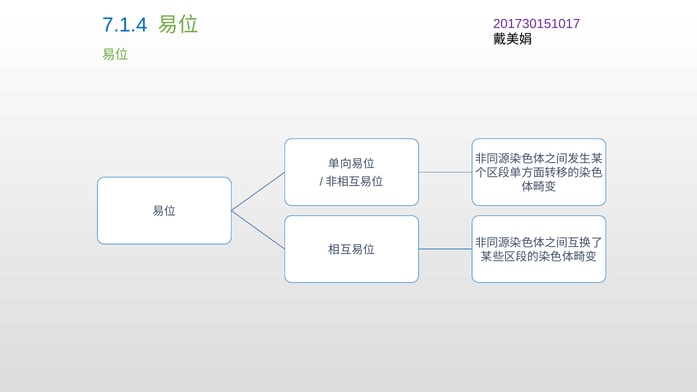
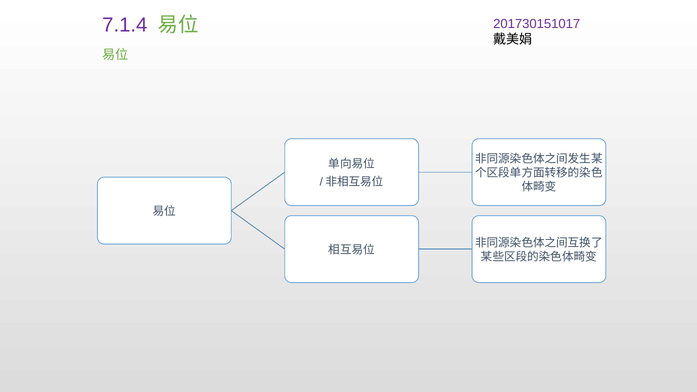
7.1.4 colour: blue -> purple
